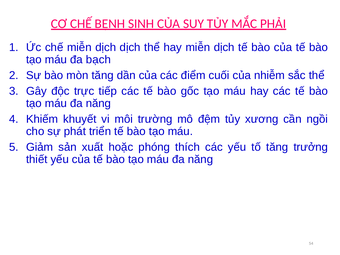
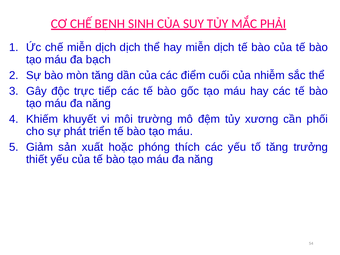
ngồi: ngồi -> phối
